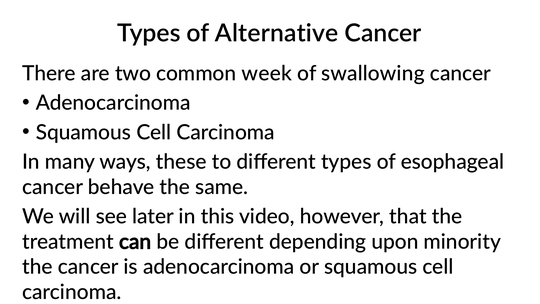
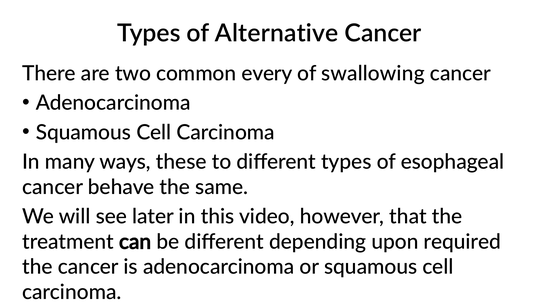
week: week -> every
minority: minority -> required
